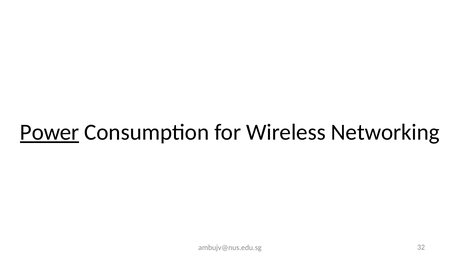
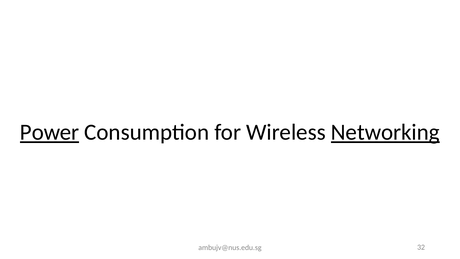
Networking underline: none -> present
